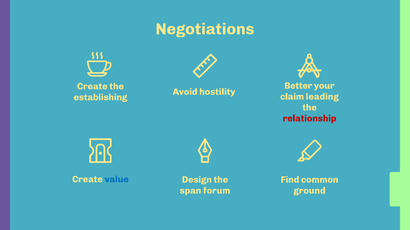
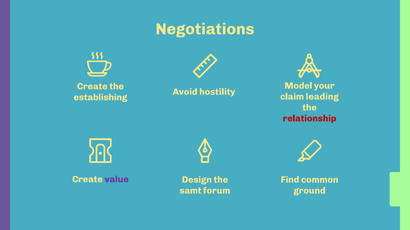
Better: Better -> Model
value colour: blue -> purple
span: span -> samt
